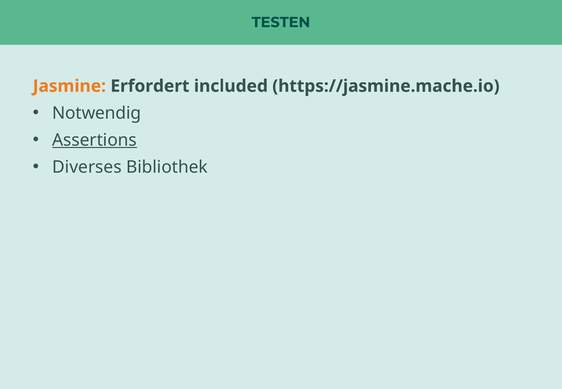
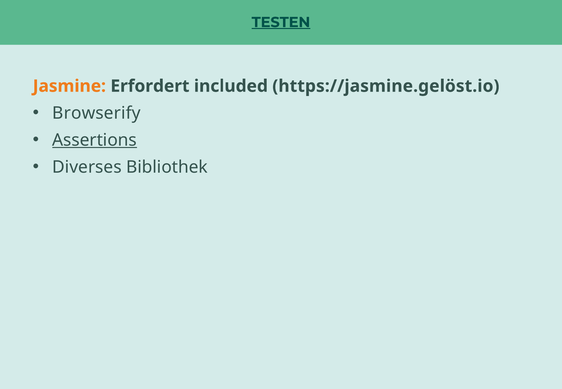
TESTEN underline: none -> present
https://jasmine.mache.io: https://jasmine.mache.io -> https://jasmine.gelöst.io
Notwendig: Notwendig -> Browserify
